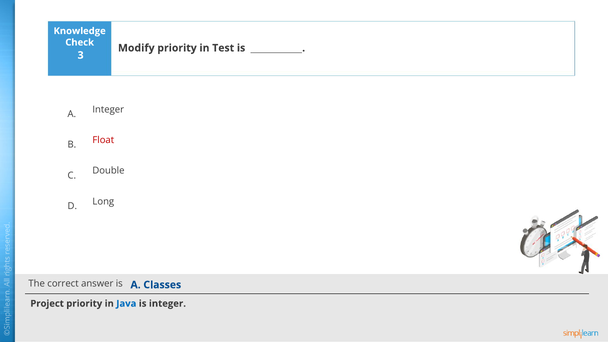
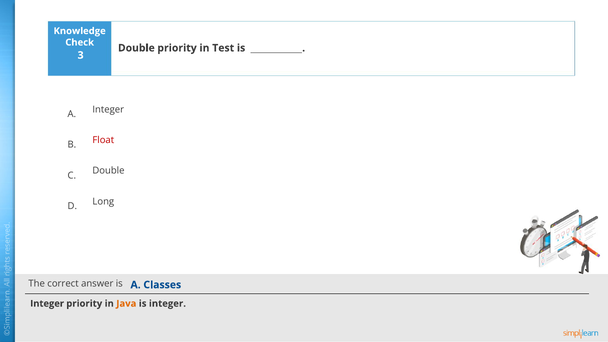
Modify at (136, 48): Modify -> Double
Project at (47, 304): Project -> Integer
Java colour: blue -> orange
